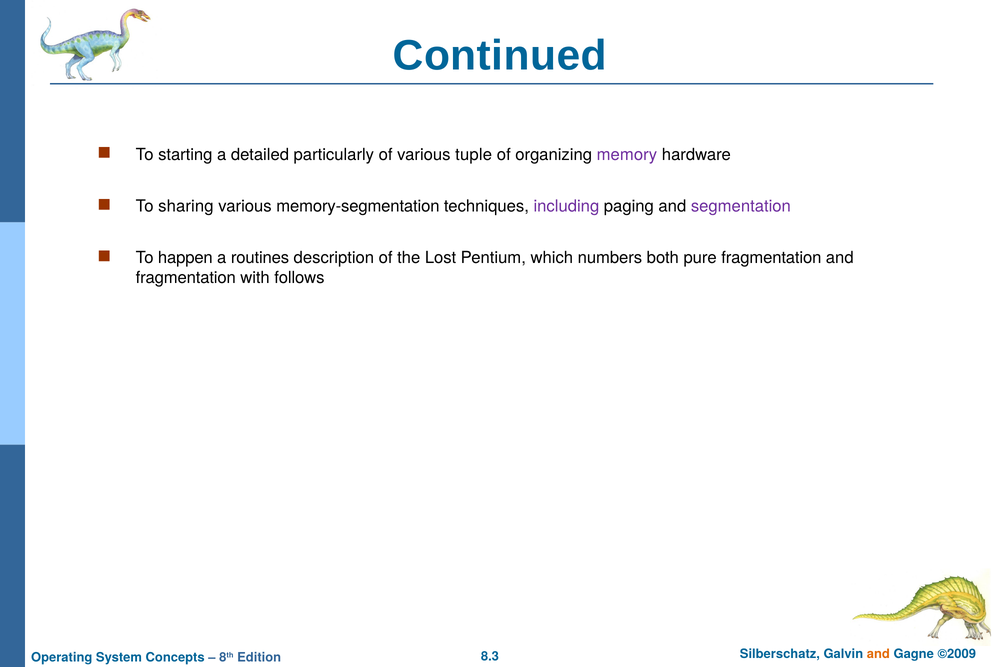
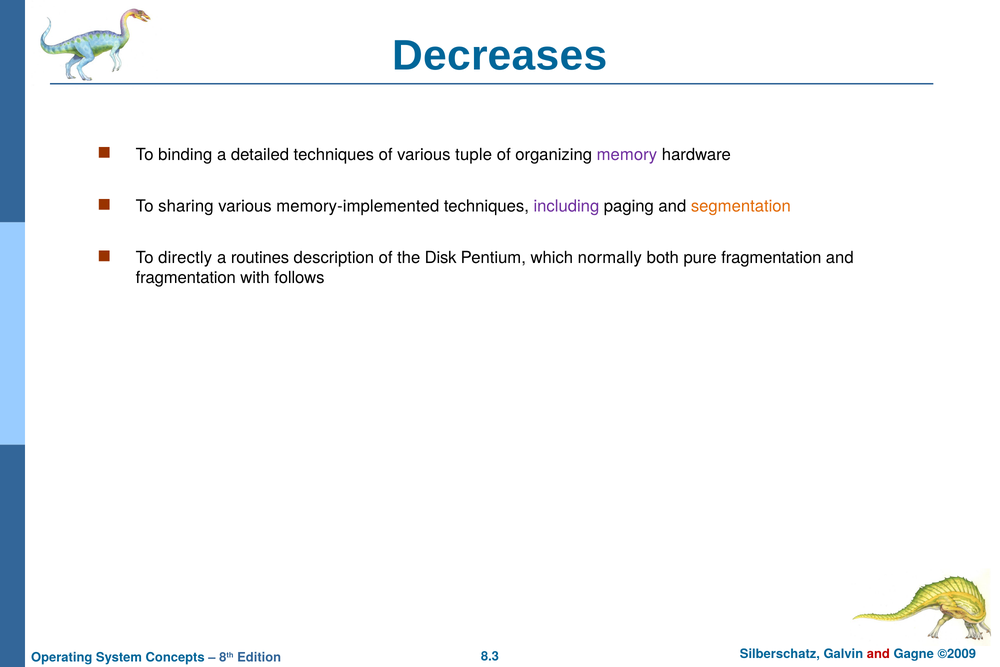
Continued: Continued -> Decreases
starting: starting -> binding
detailed particularly: particularly -> techniques
memory-segmentation: memory-segmentation -> memory-implemented
segmentation colour: purple -> orange
happen: happen -> directly
Lost: Lost -> Disk
numbers: numbers -> normally
and at (878, 654) colour: orange -> red
